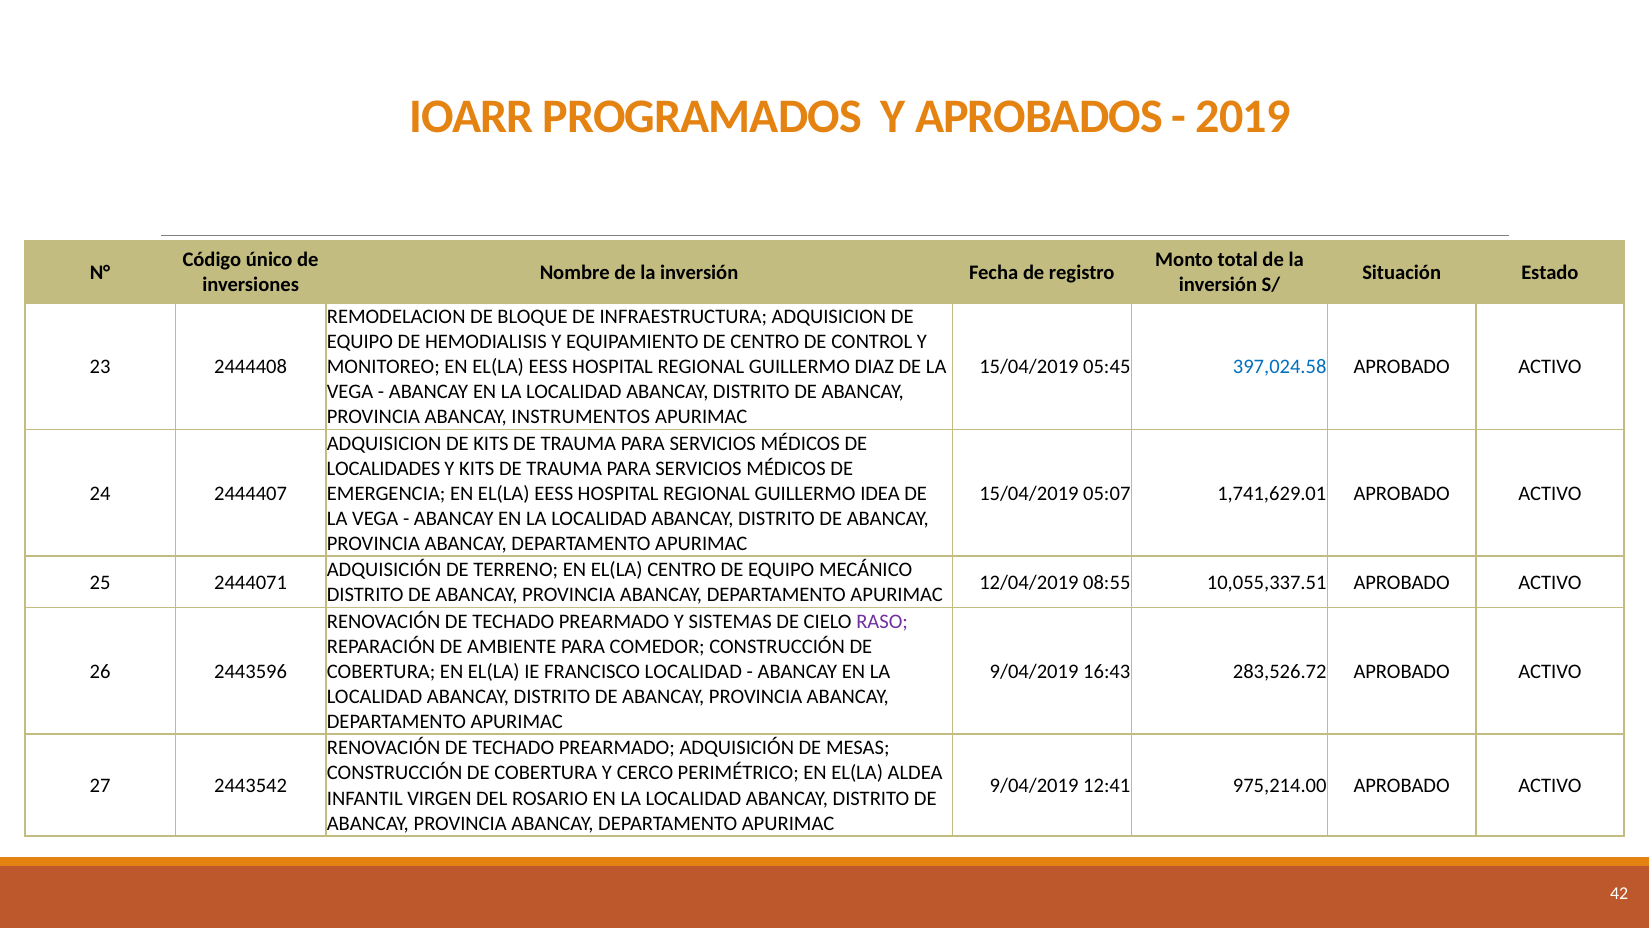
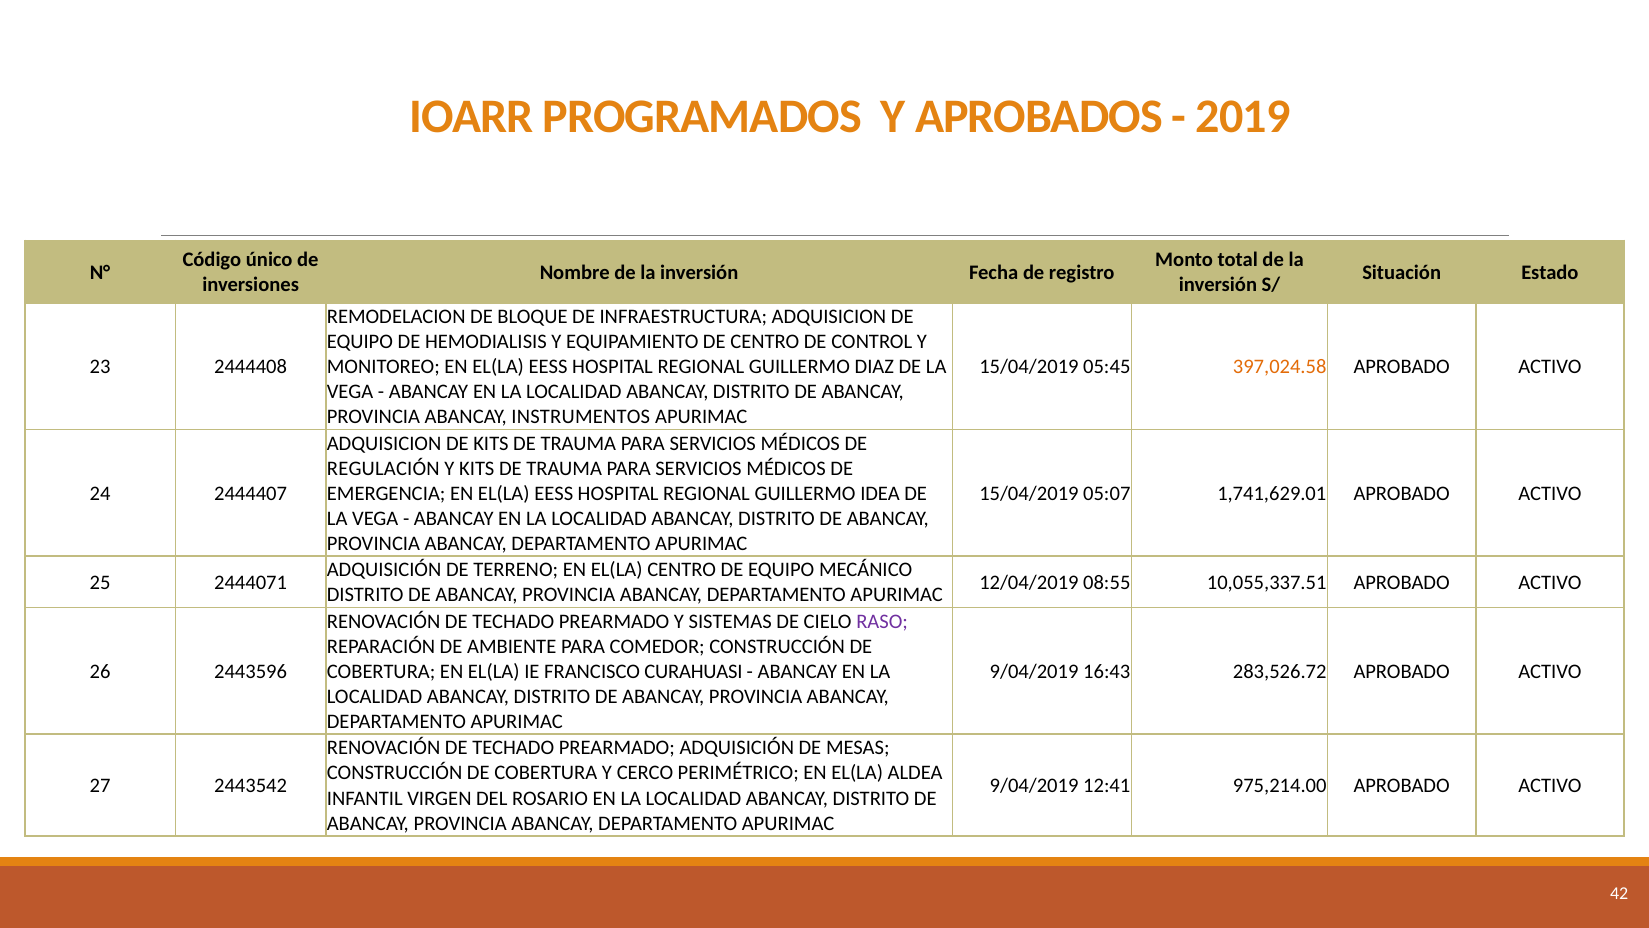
397,024.58 colour: blue -> orange
LOCALIDADES: LOCALIDADES -> REGULACIÓN
FRANCISCO LOCALIDAD: LOCALIDAD -> CURAHUASI
